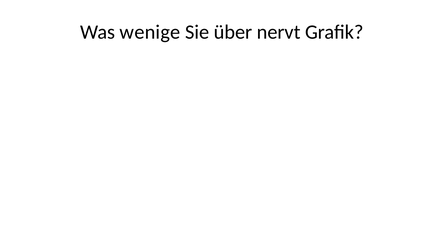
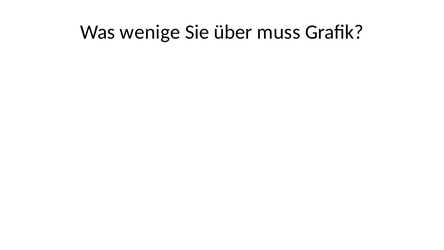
nervt: nervt -> muss
